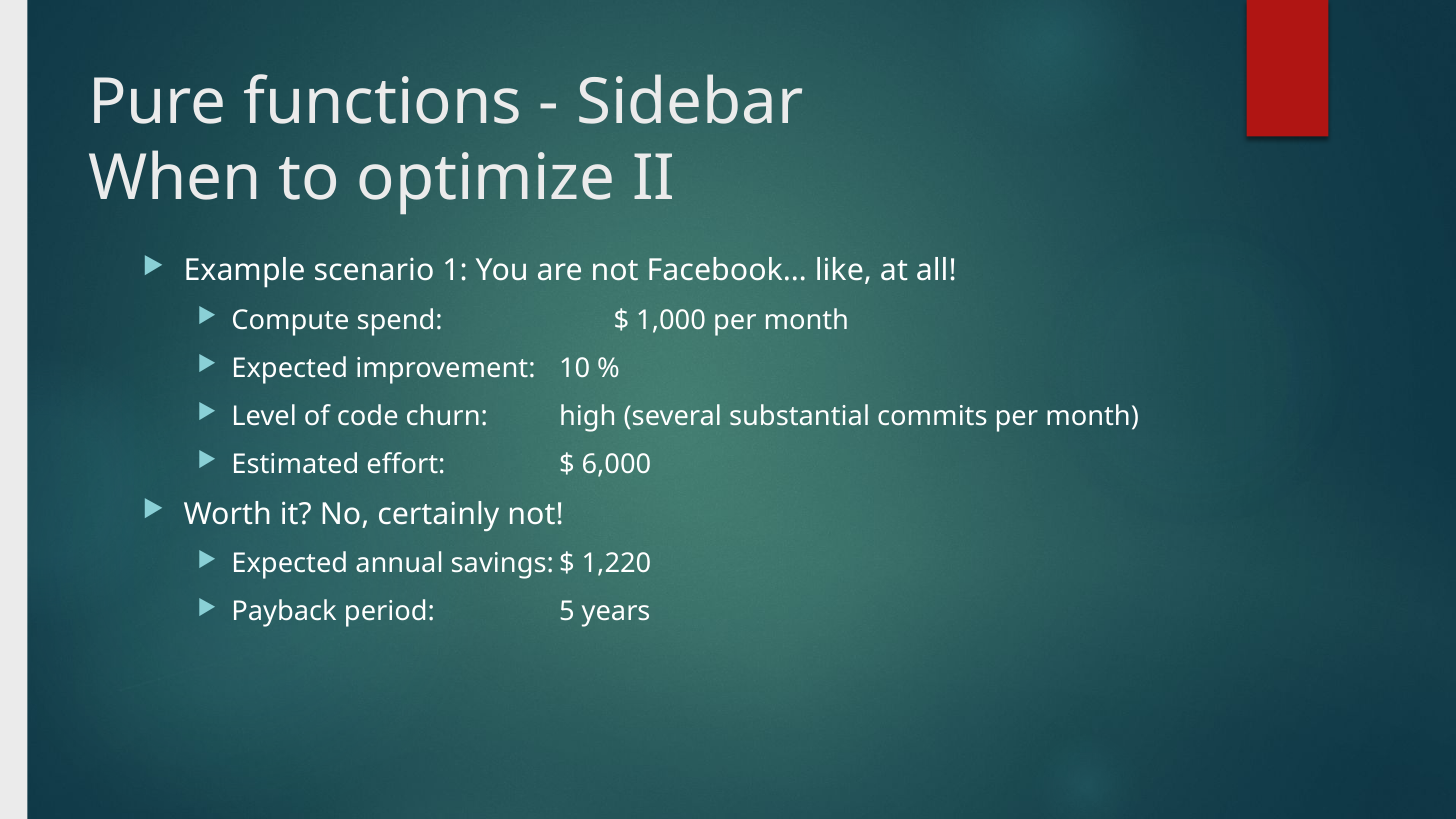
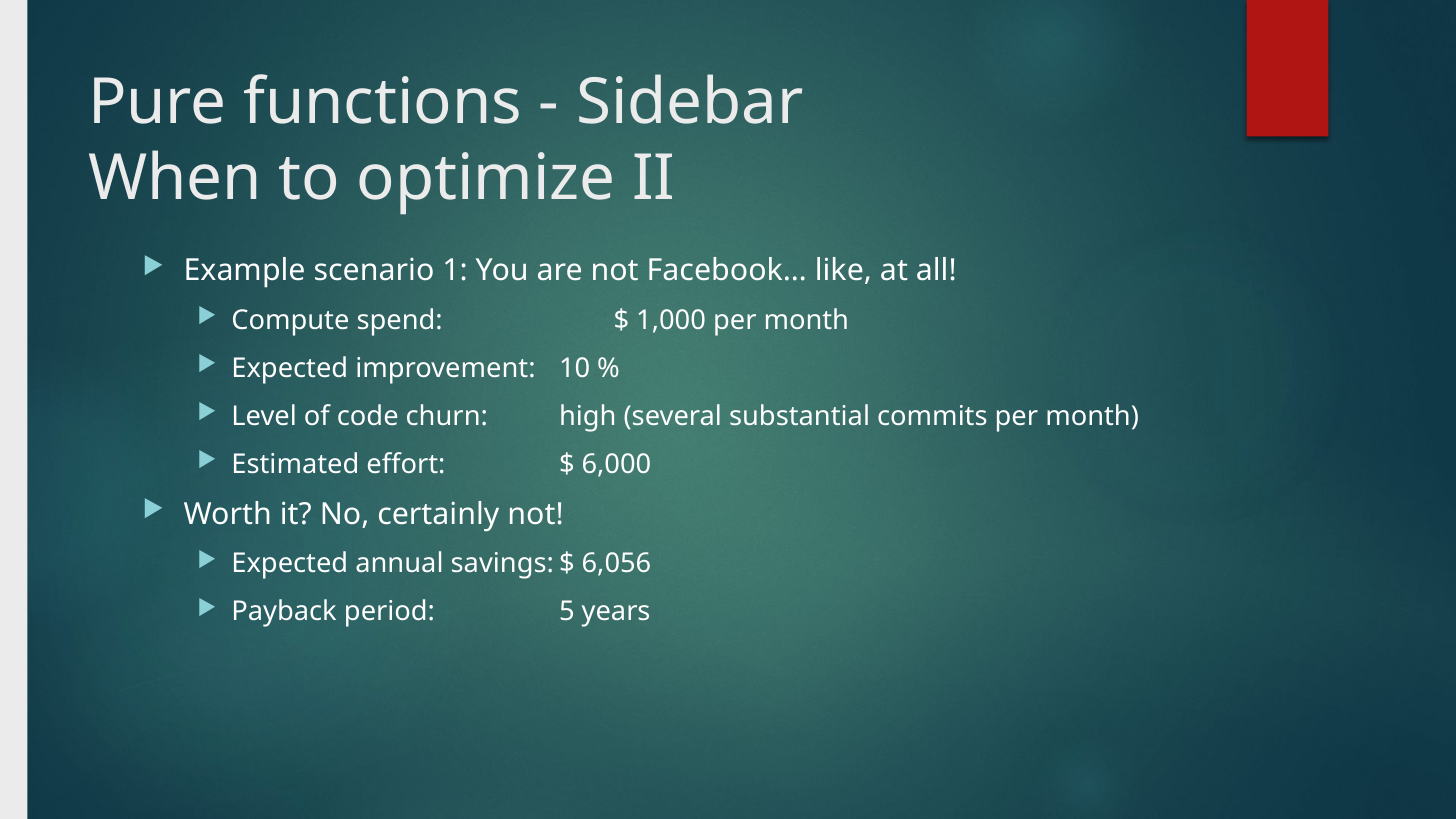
1,220: 1,220 -> 6,056
